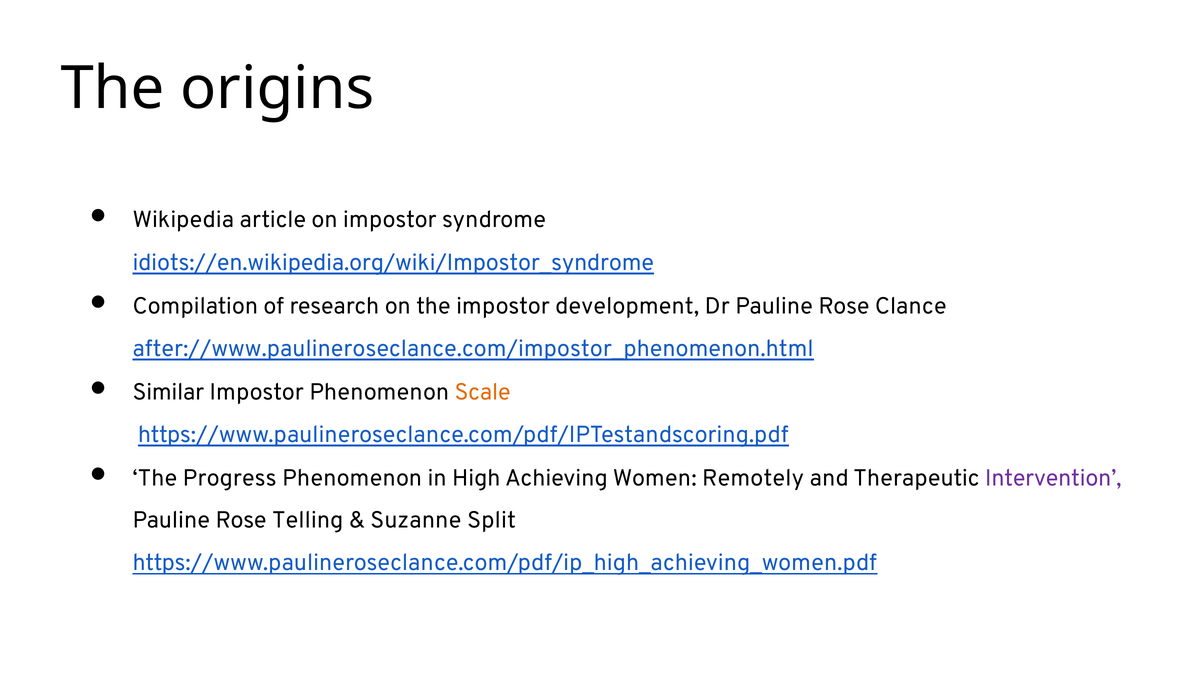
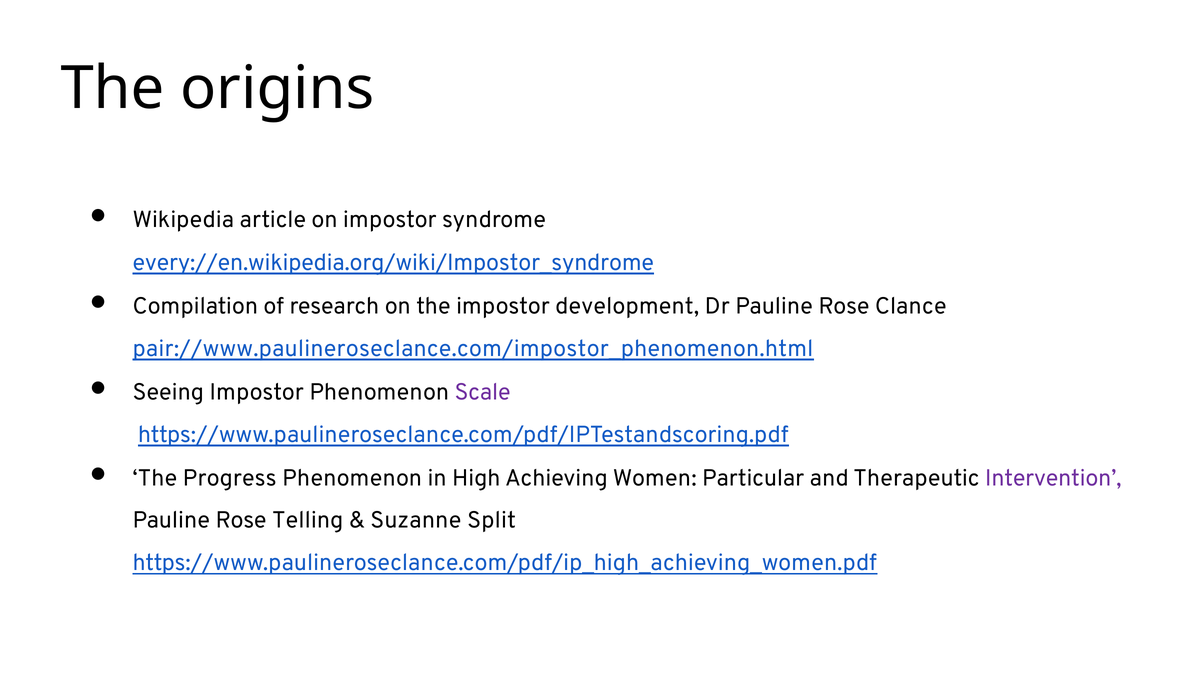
idiots://en.wikipedia.org/wiki/Impostor_syndrome: idiots://en.wikipedia.org/wiki/Impostor_syndrome -> every://en.wikipedia.org/wiki/Impostor_syndrome
after://www.paulineroseclance.com/impostor_phenomenon.html: after://www.paulineroseclance.com/impostor_phenomenon.html -> pair://www.paulineroseclance.com/impostor_phenomenon.html
Similar: Similar -> Seeing
Scale colour: orange -> purple
Remotely: Remotely -> Particular
